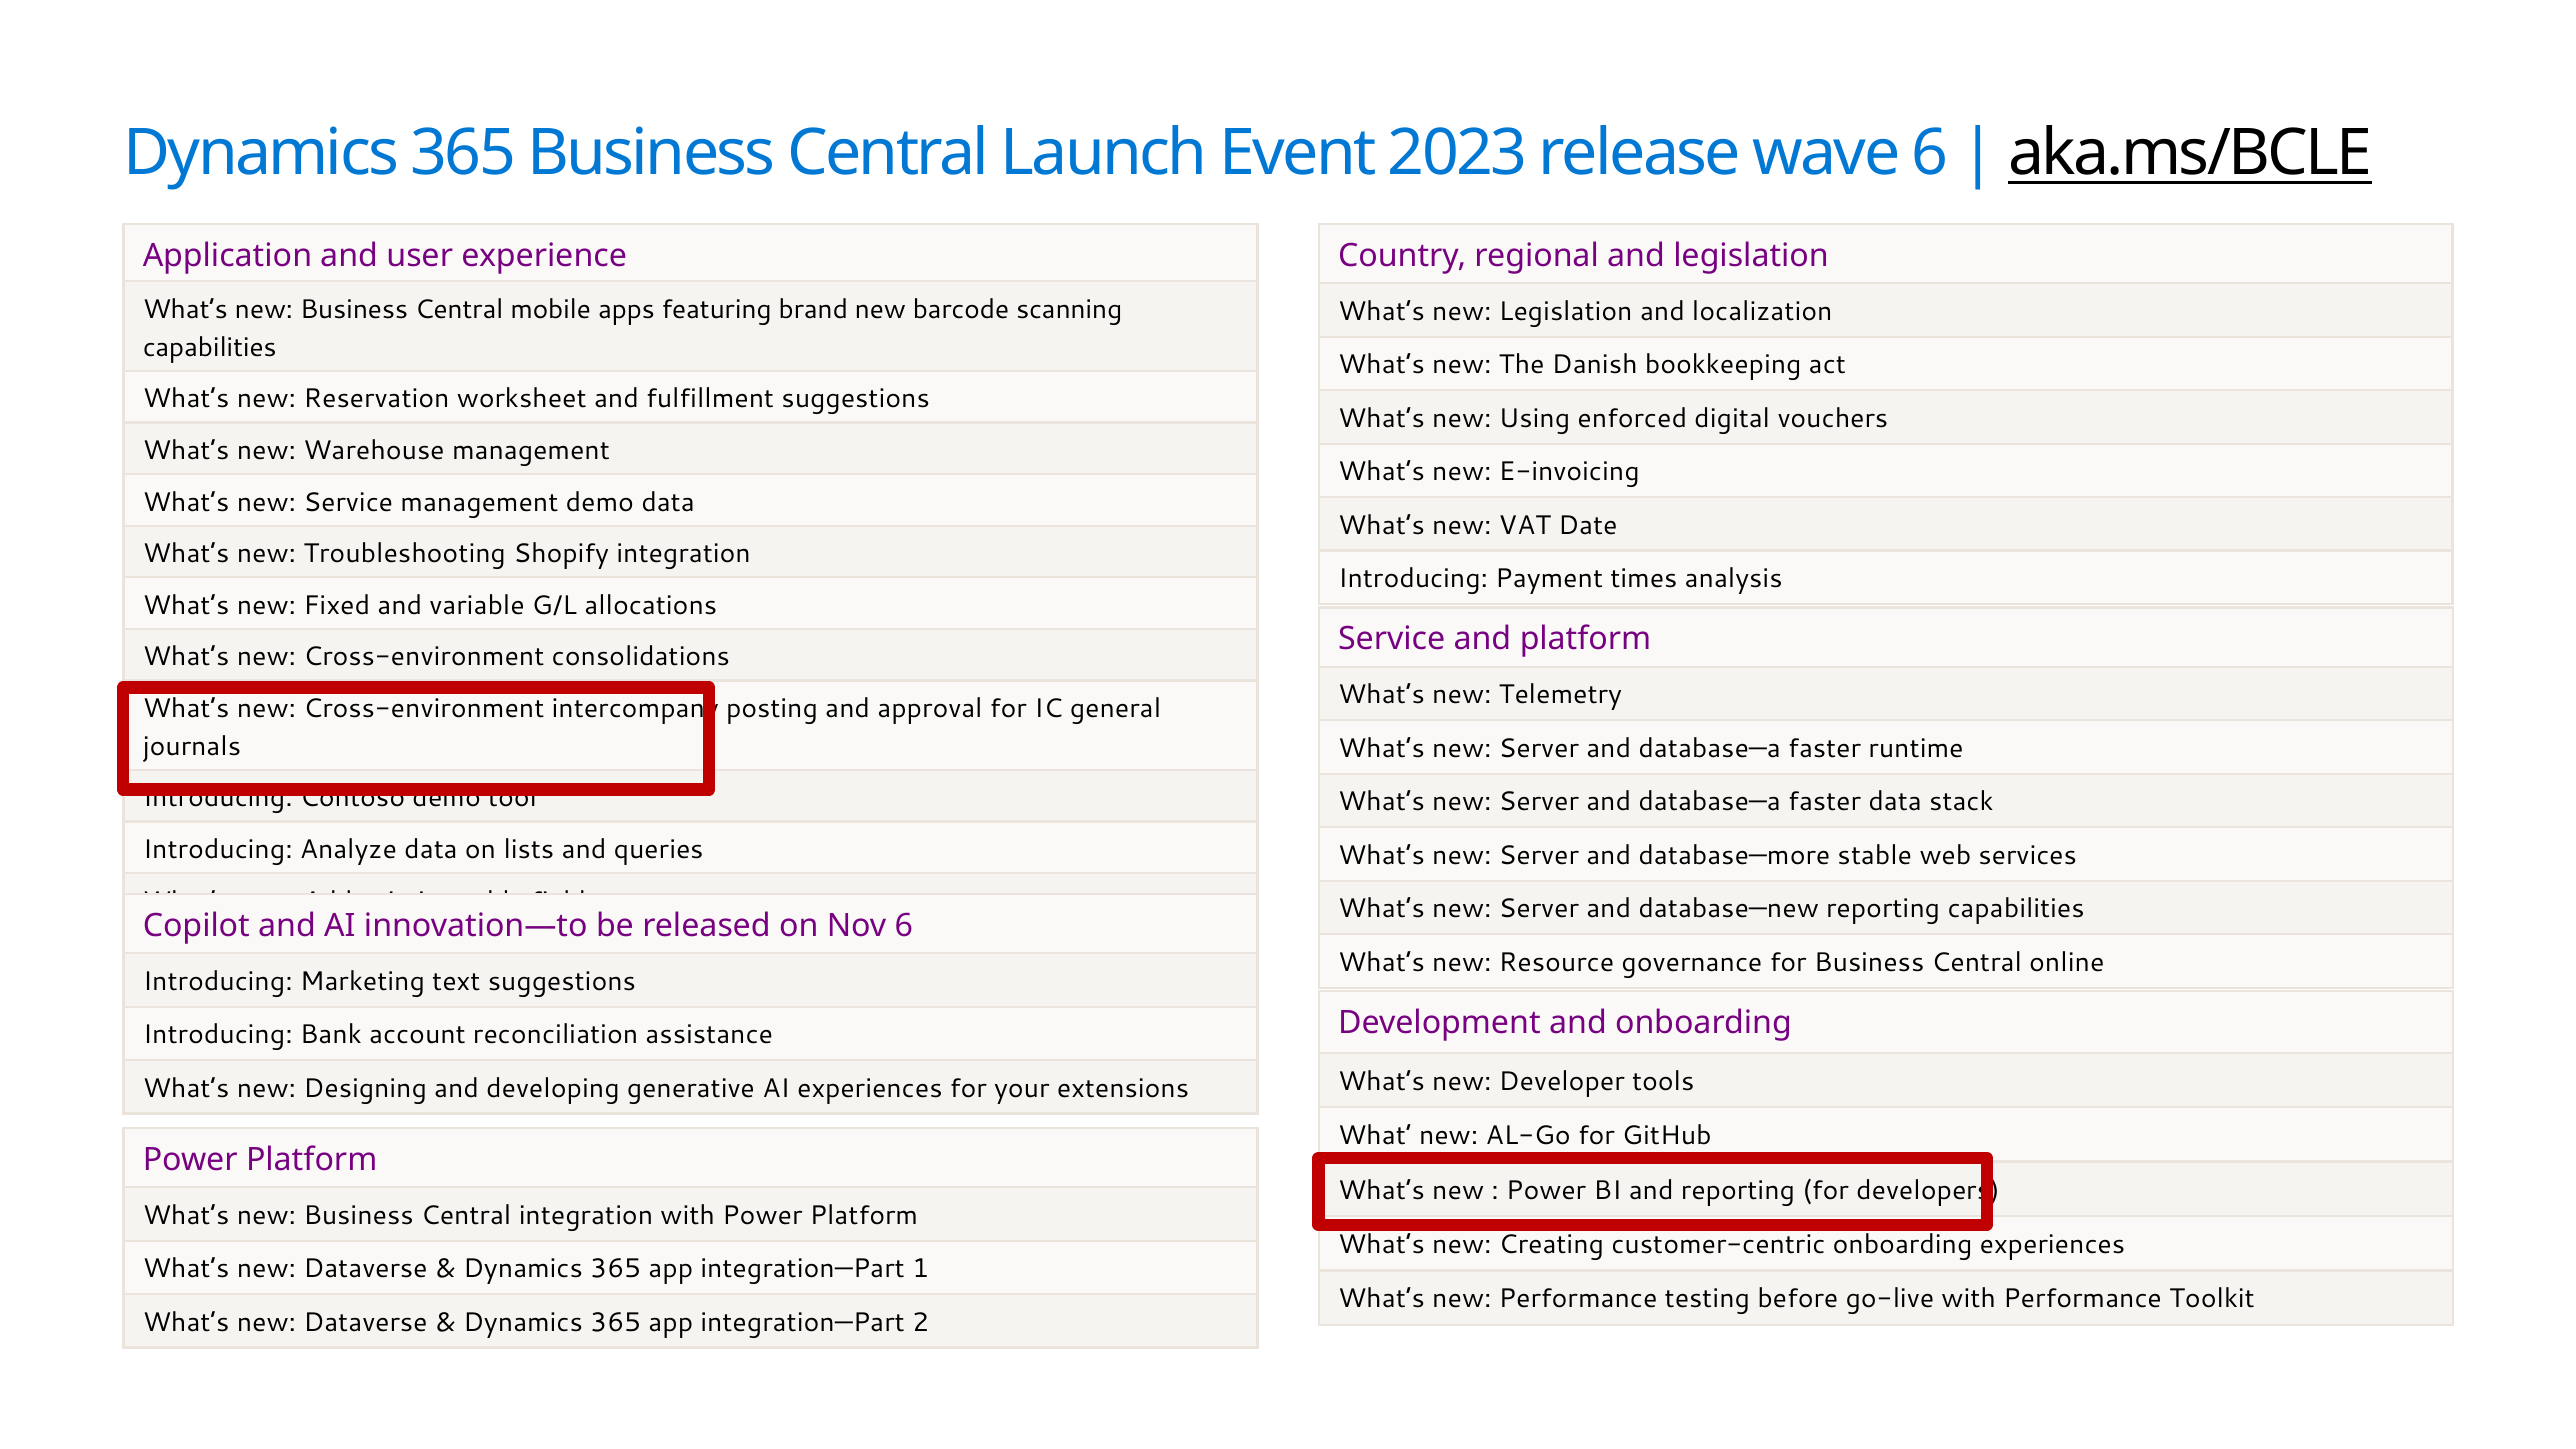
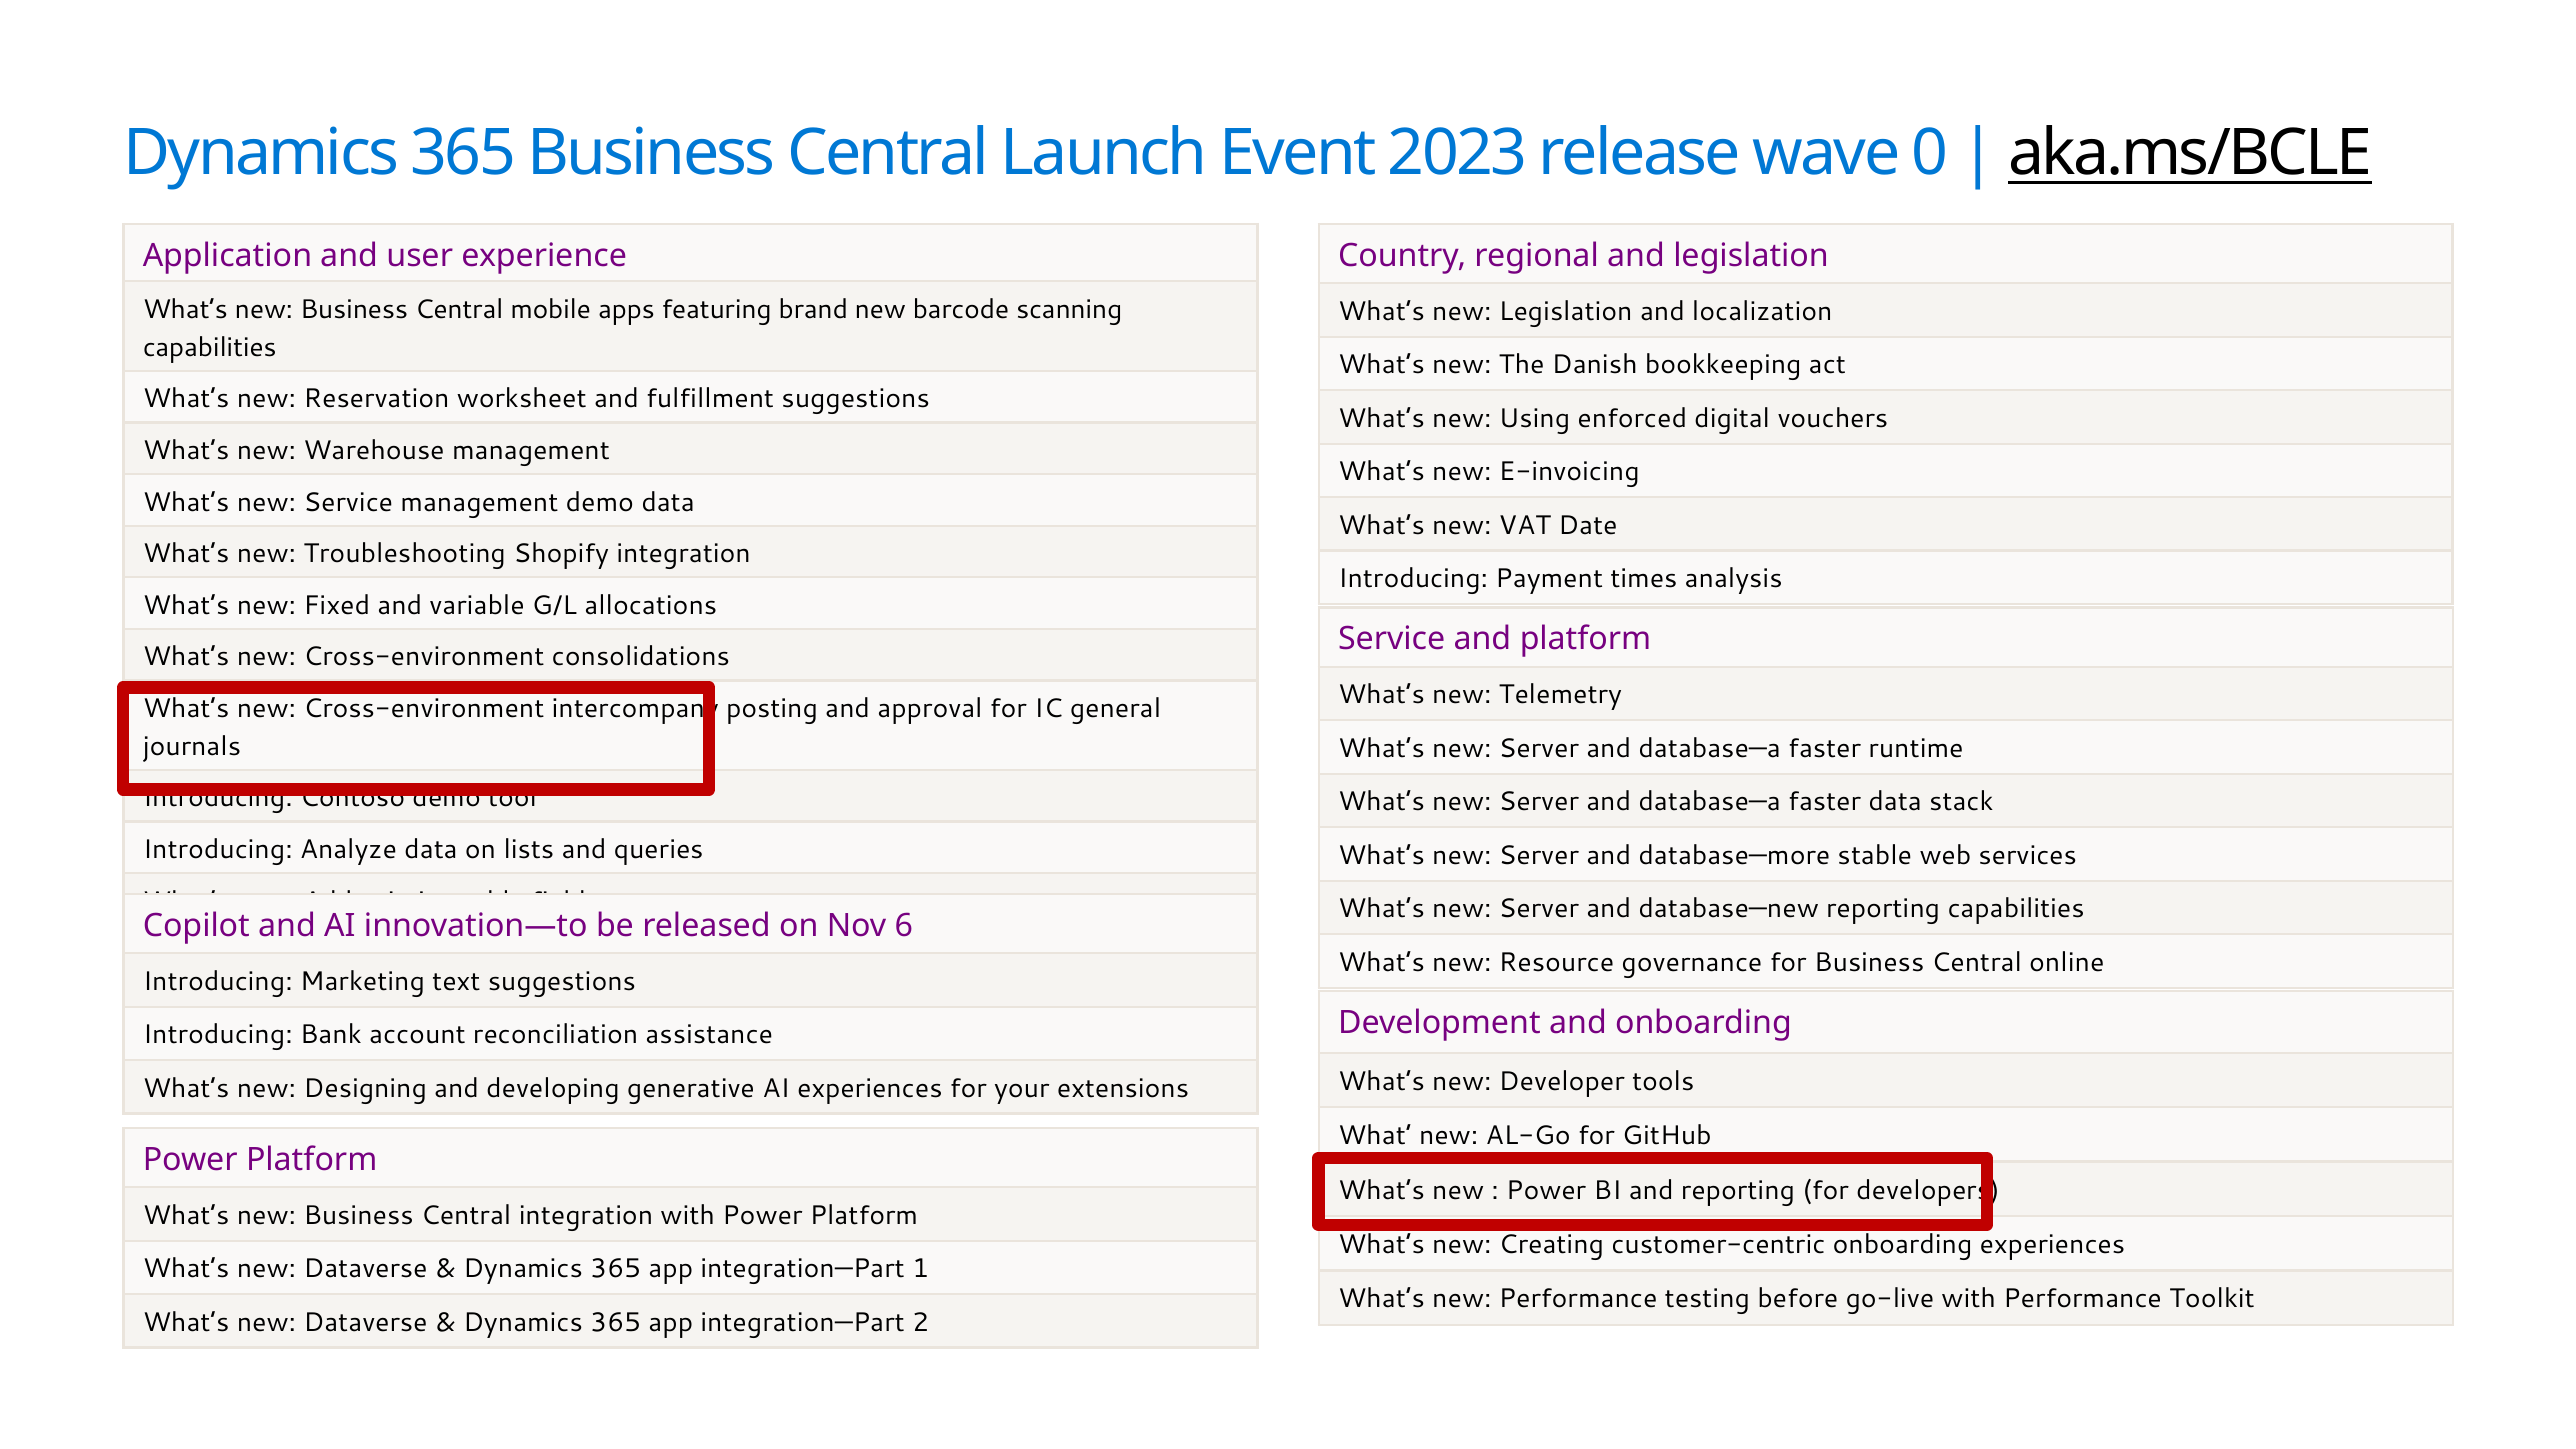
wave 6: 6 -> 0
